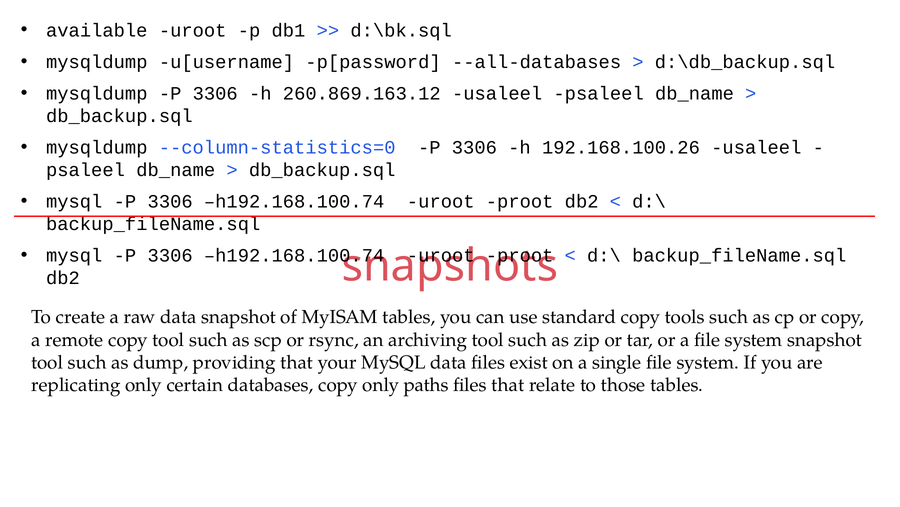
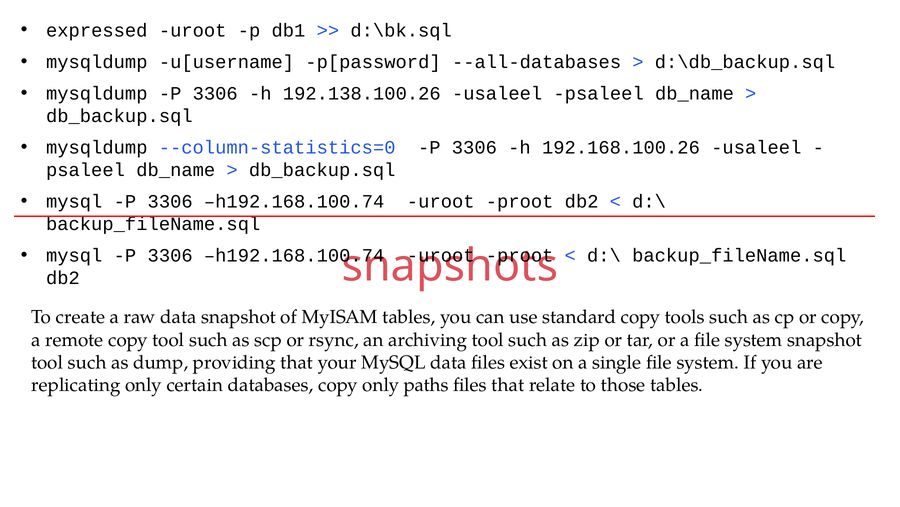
available: available -> expressed
260.869.163.12: 260.869.163.12 -> 192.138.100.26
